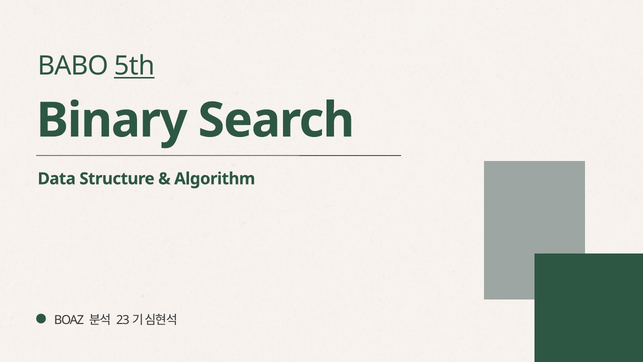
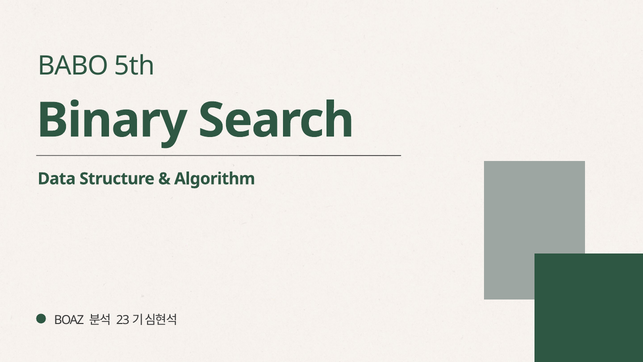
5th underline: present -> none
